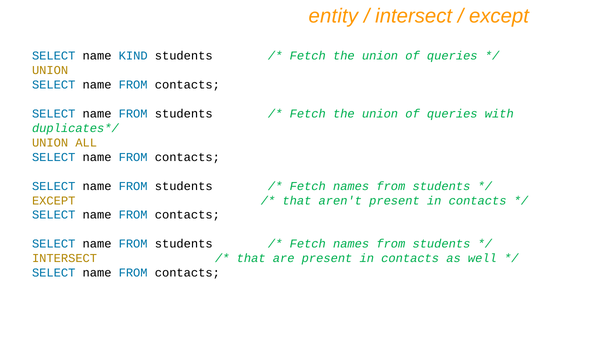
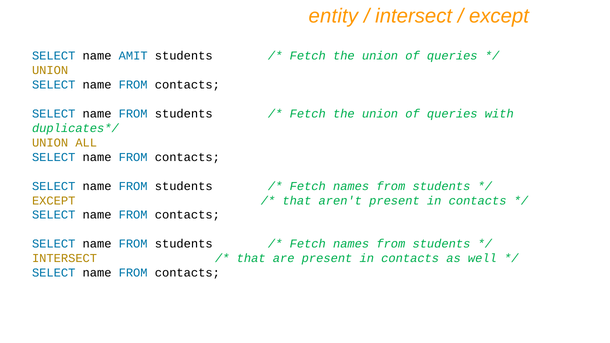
KIND: KIND -> AMIT
